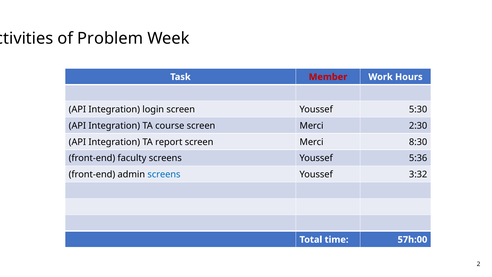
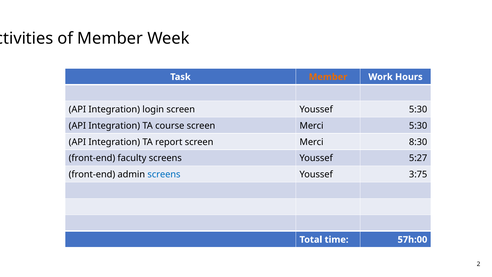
of Problem: Problem -> Member
Member at (328, 77) colour: red -> orange
Merci 2:30: 2:30 -> 5:30
5:36: 5:36 -> 5:27
3:32: 3:32 -> 3:75
